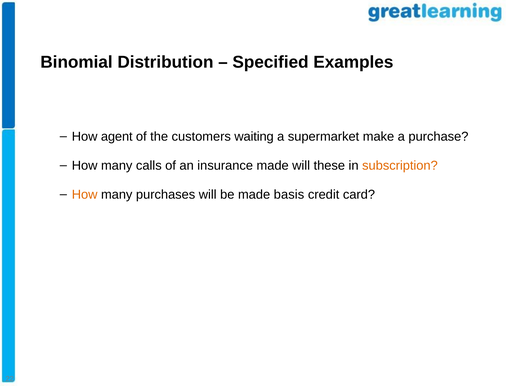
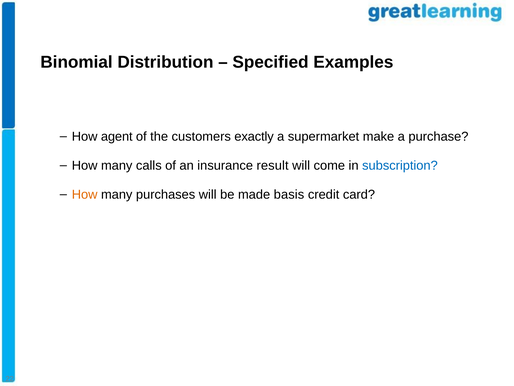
waiting: waiting -> exactly
insurance made: made -> result
these: these -> come
subscription colour: orange -> blue
